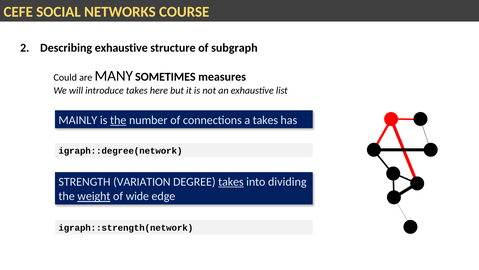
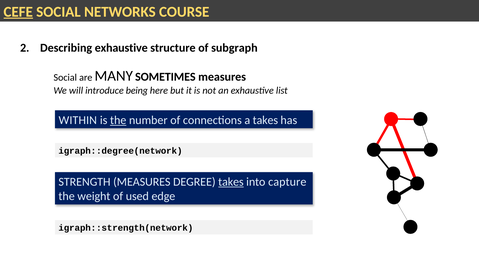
CEFE underline: none -> present
Could at (65, 78): Could -> Social
introduce takes: takes -> being
MAINLY: MAINLY -> WITHIN
STRENGTH VARIATION: VARIATION -> MEASURES
dividing: dividing -> capture
weight underline: present -> none
wide: wide -> used
